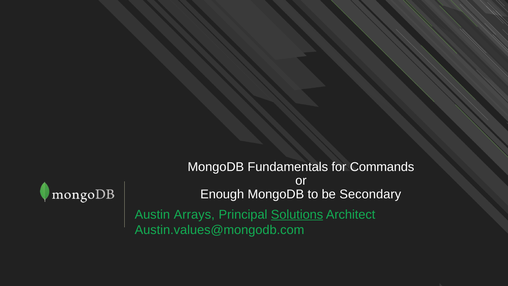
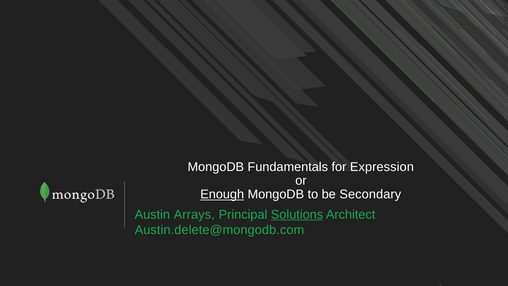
Commands: Commands -> Expression
Enough underline: none -> present
Austin.values@mongodb.com: Austin.values@mongodb.com -> Austin.delete@mongodb.com
